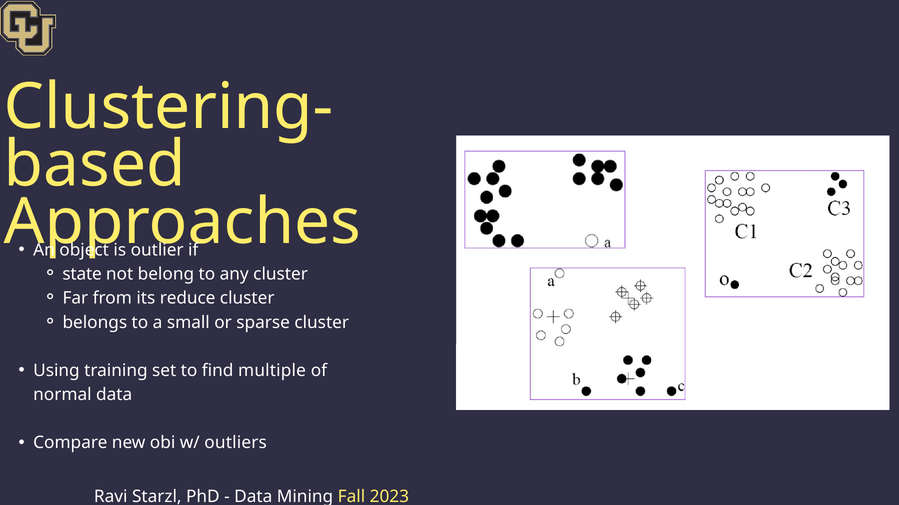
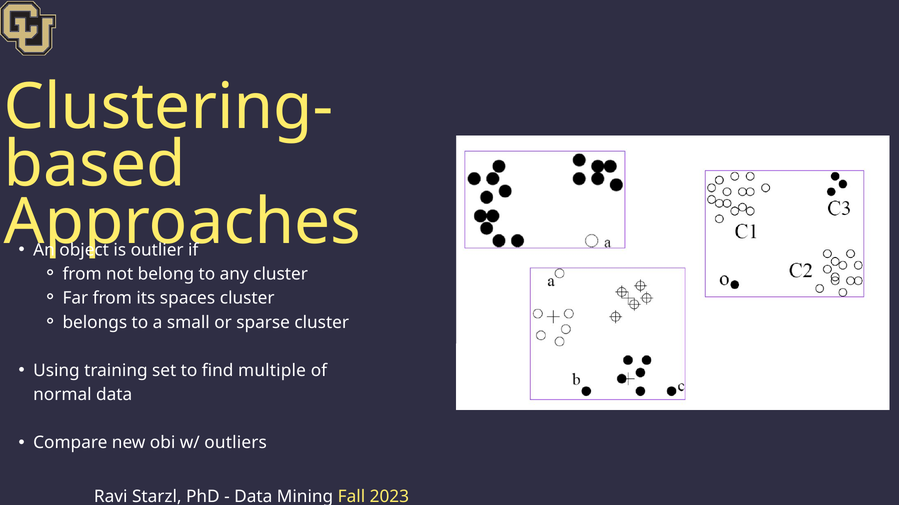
state at (82, 275): state -> from
reduce: reduce -> spaces
